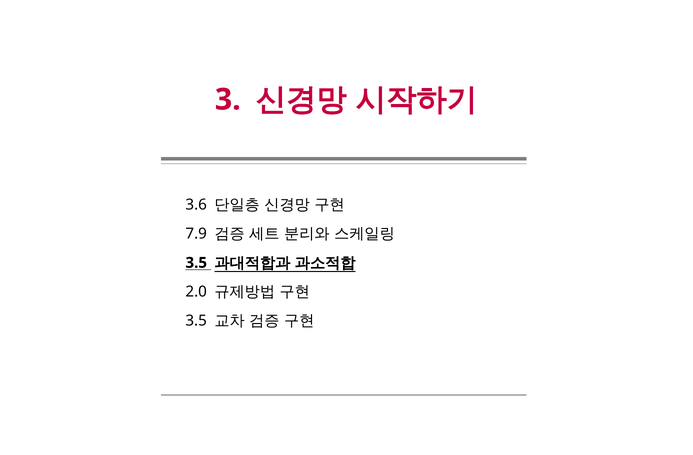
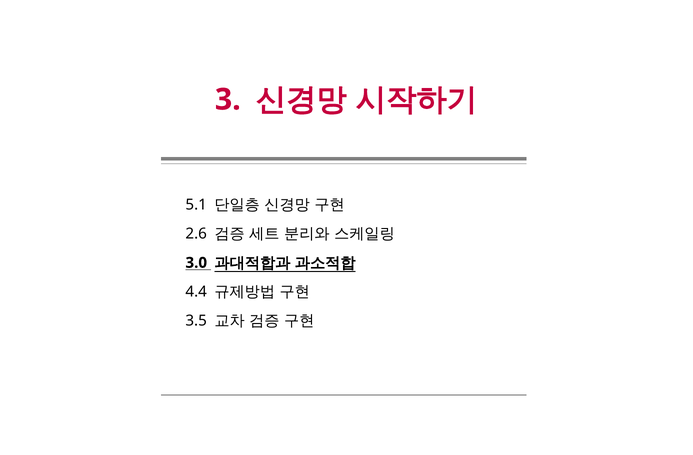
3.6: 3.6 -> 5.1
7.9: 7.9 -> 2.6
3.5 at (196, 263): 3.5 -> 3.0
2.0: 2.0 -> 4.4
